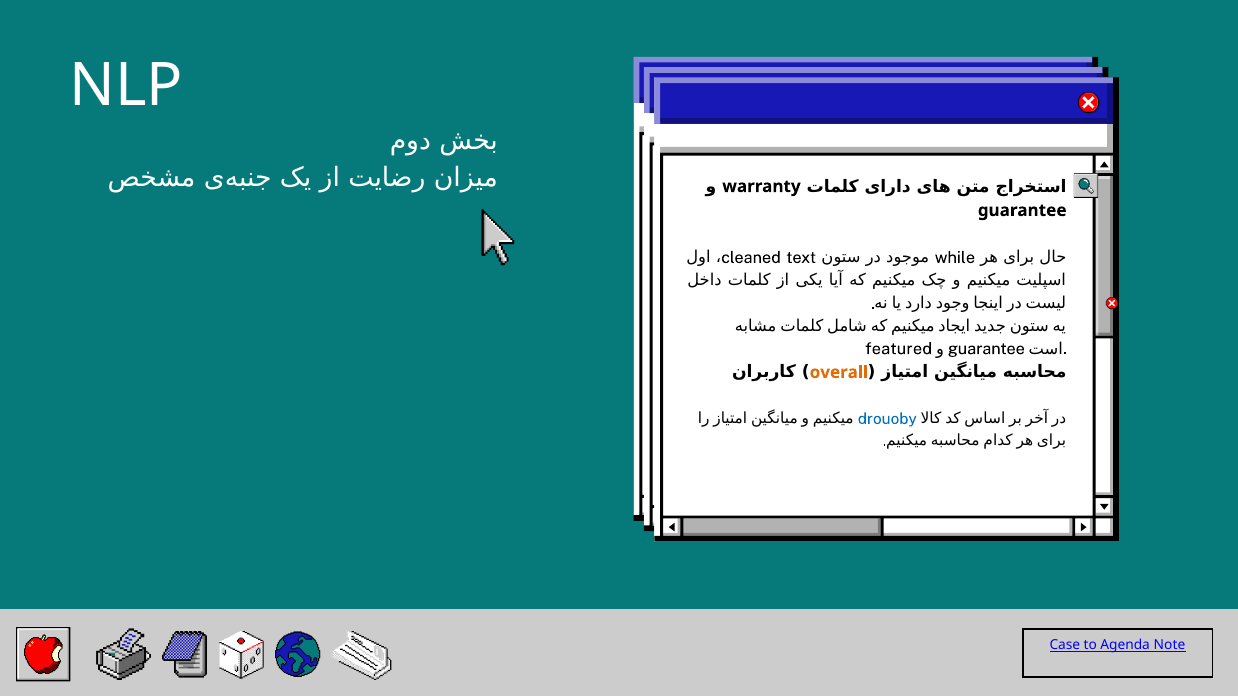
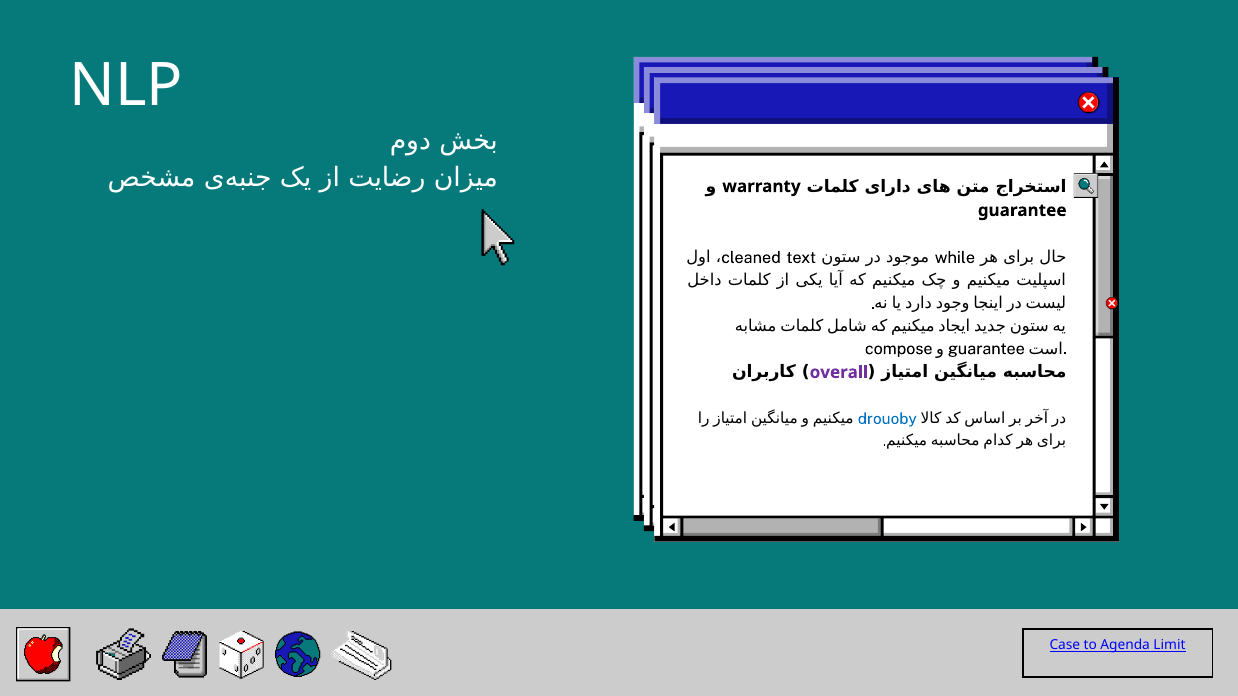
featured: featured -> compose
overall colour: orange -> purple
Note: Note -> Limit
